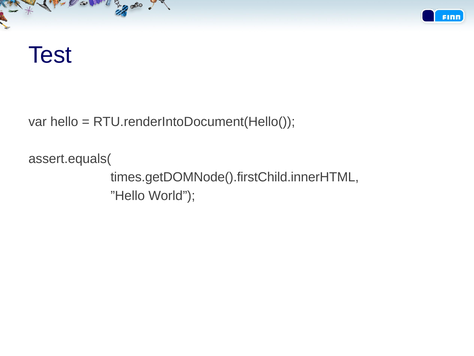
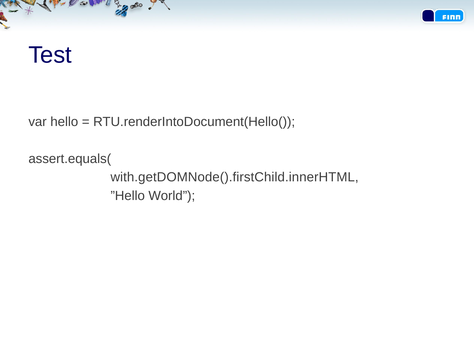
times.getDOMNode().firstChild.innerHTML: times.getDOMNode().firstChild.innerHTML -> with.getDOMNode().firstChild.innerHTML
